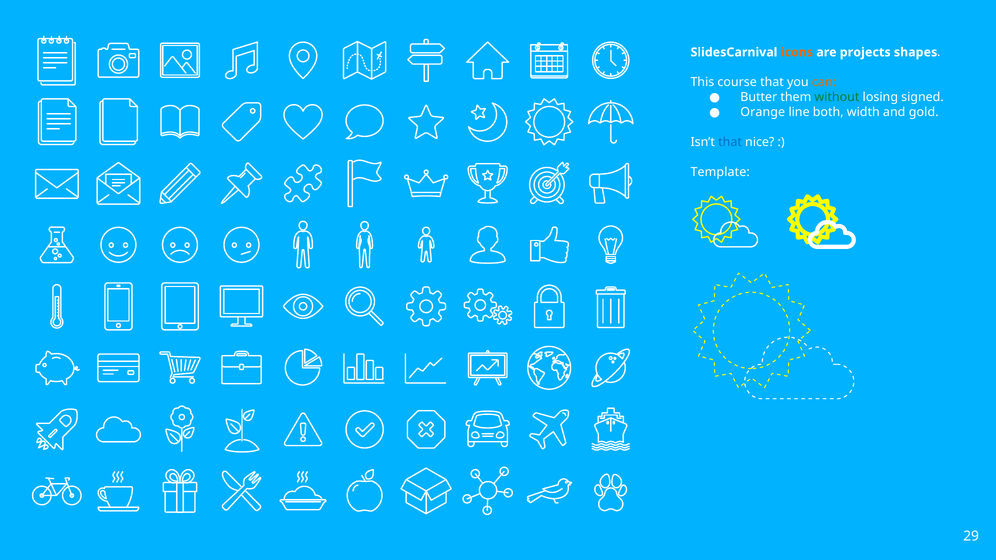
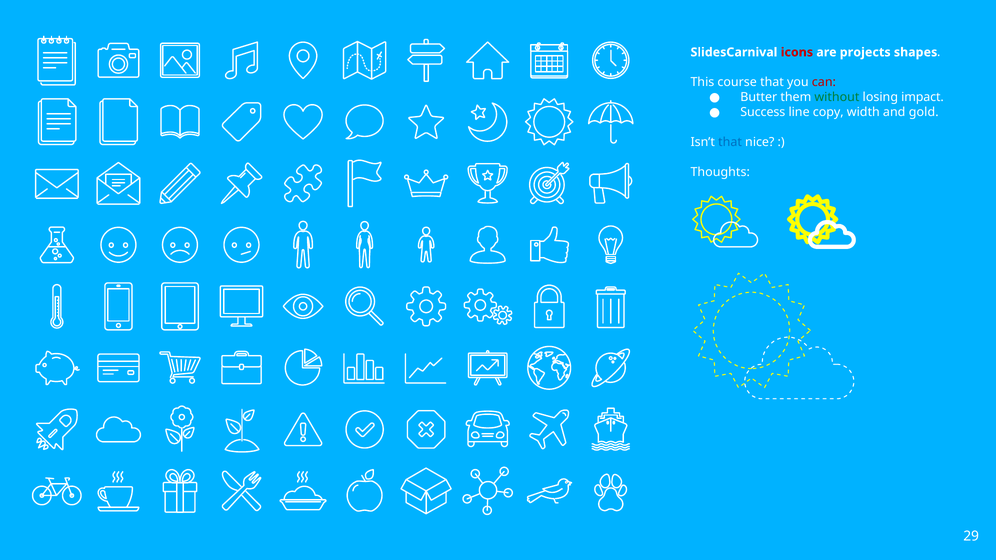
icons colour: orange -> red
can colour: orange -> red
signed: signed -> impact
Orange: Orange -> Success
both: both -> copy
Template: Template -> Thoughts
